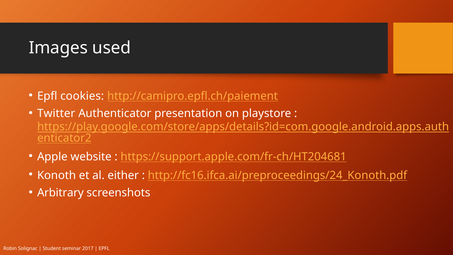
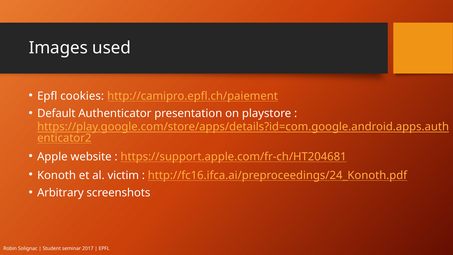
Twitter: Twitter -> Default
either: either -> victim
